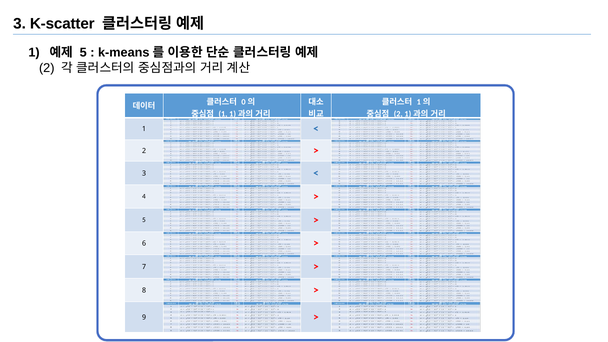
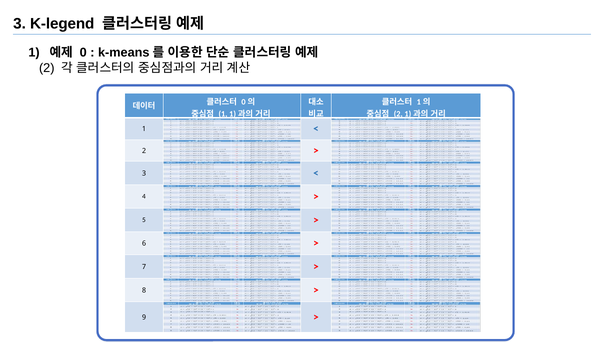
K-scatter: K-scatter -> K-legend
5 at (83, 53): 5 -> 0
